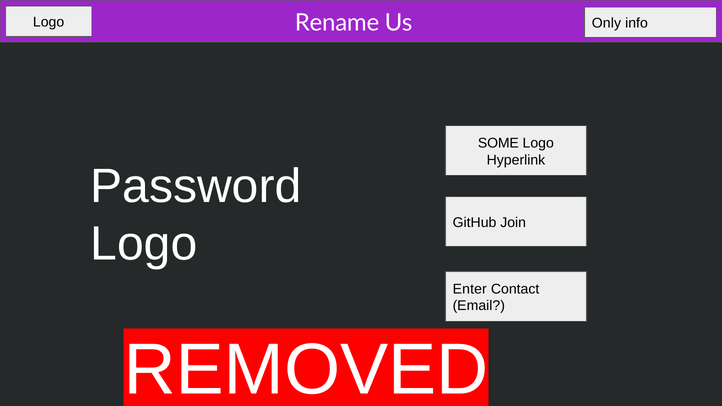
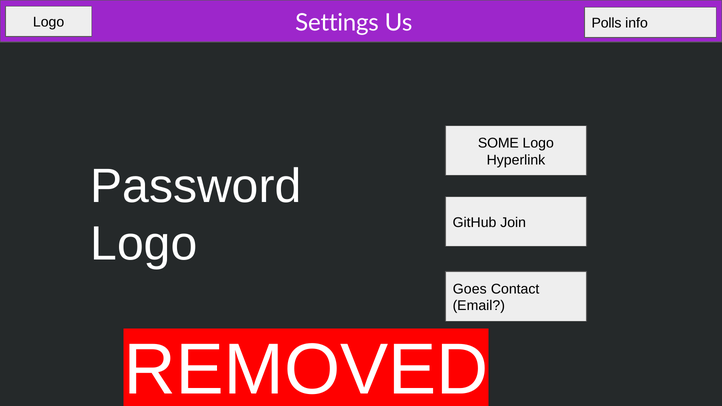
Rename: Rename -> Settings
Only: Only -> Polls
Enter: Enter -> Goes
